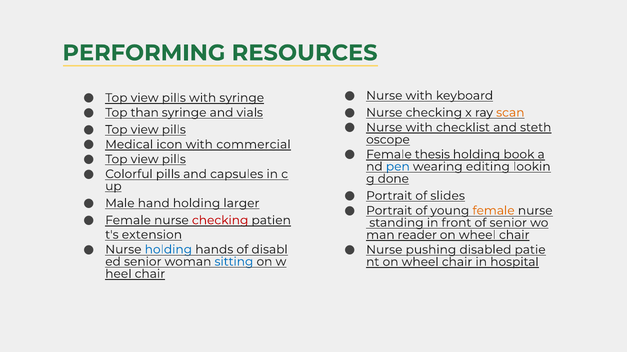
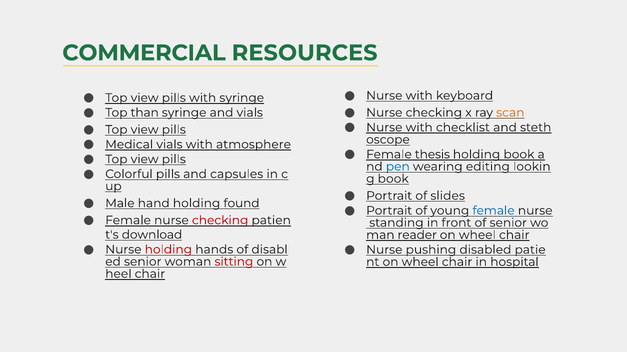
PERFORMING: PERFORMING -> COMMERCIAL
Medical icon: icon -> vials
commercial: commercial -> atmosphere
done at (393, 179): done -> book
larger: larger -> found
female at (494, 211) colour: orange -> blue
extension: extension -> download
holding at (168, 250) colour: blue -> red
sitting colour: blue -> red
